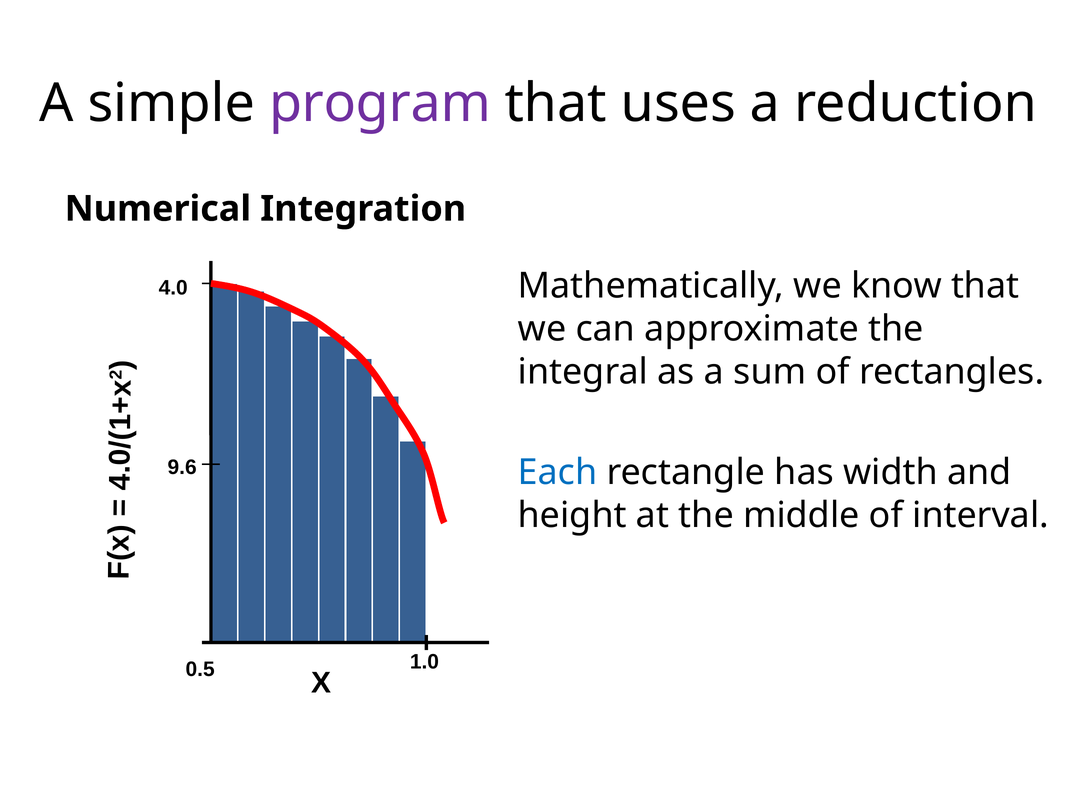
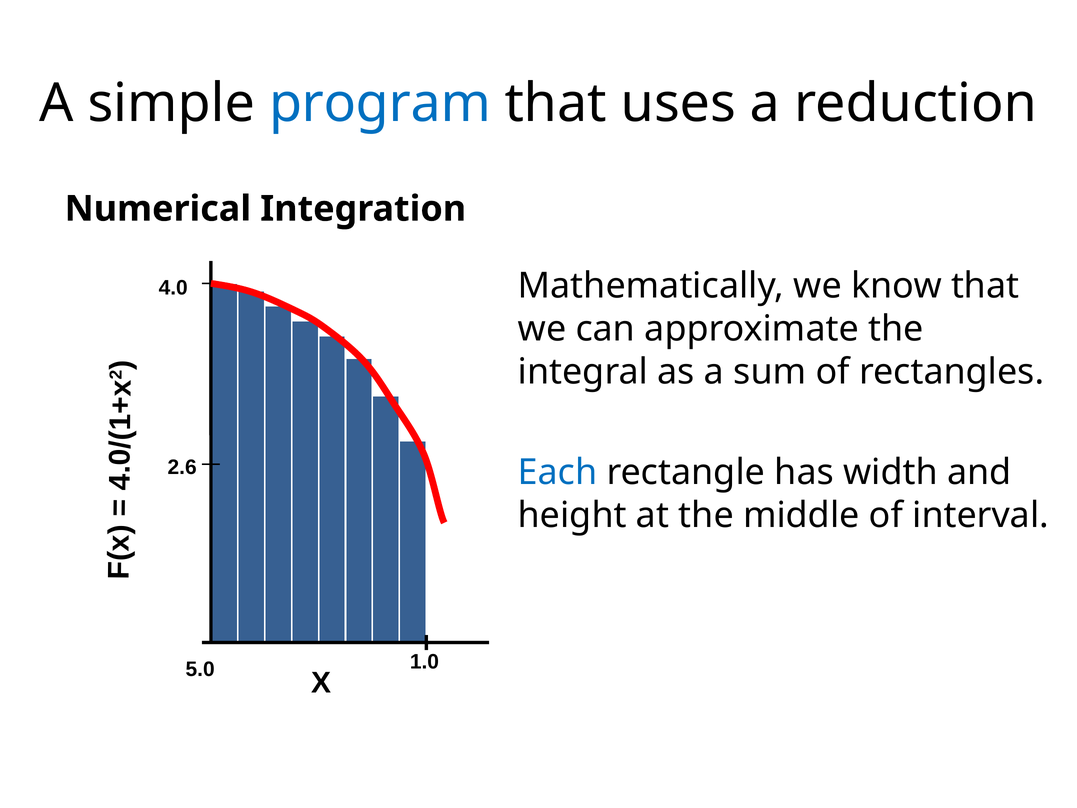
program colour: purple -> blue
9.6: 9.6 -> 2.6
0.5: 0.5 -> 5.0
